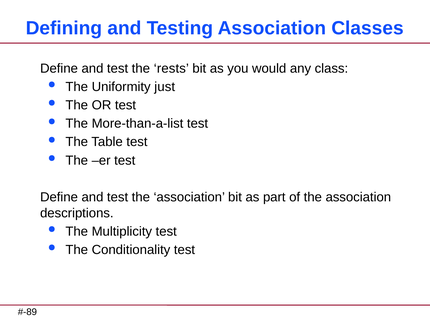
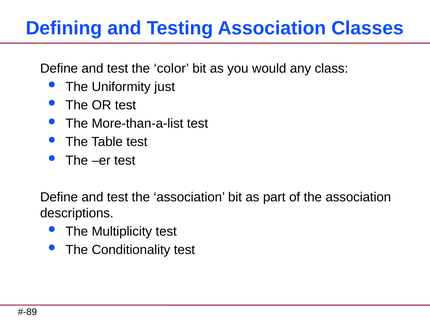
rests: rests -> color
